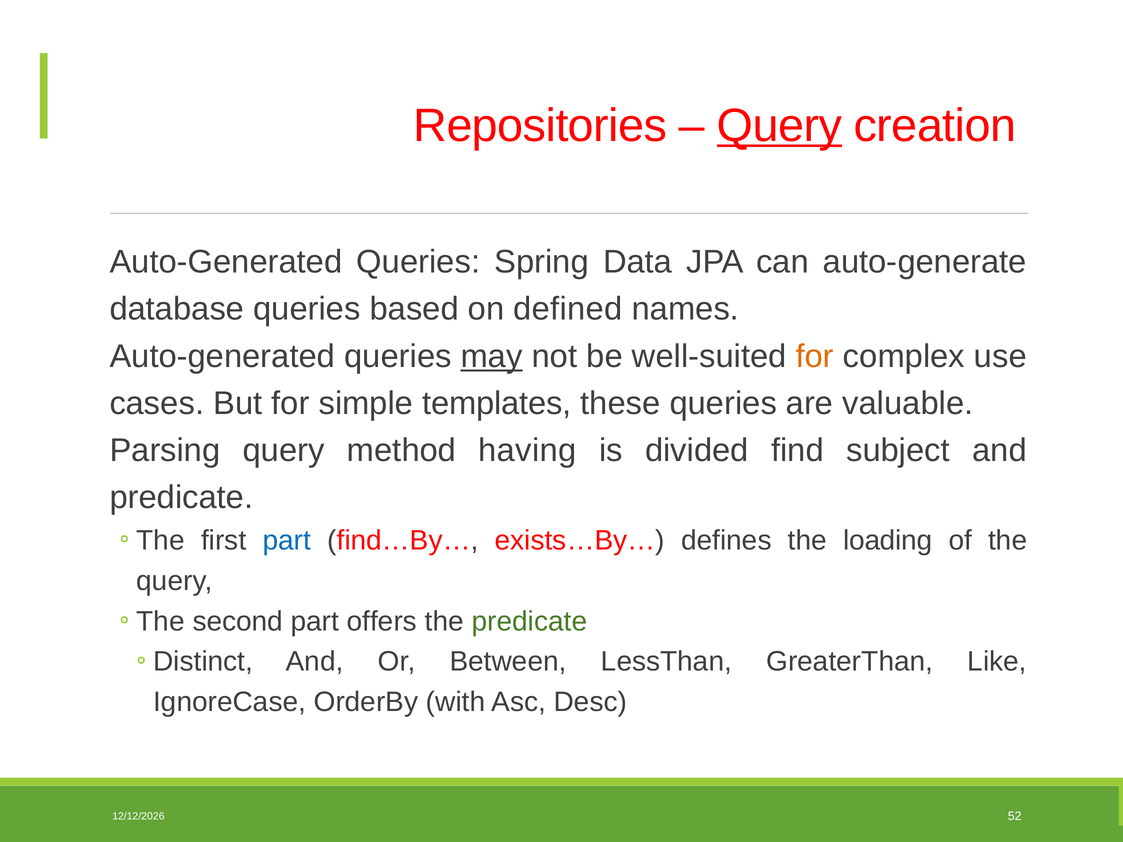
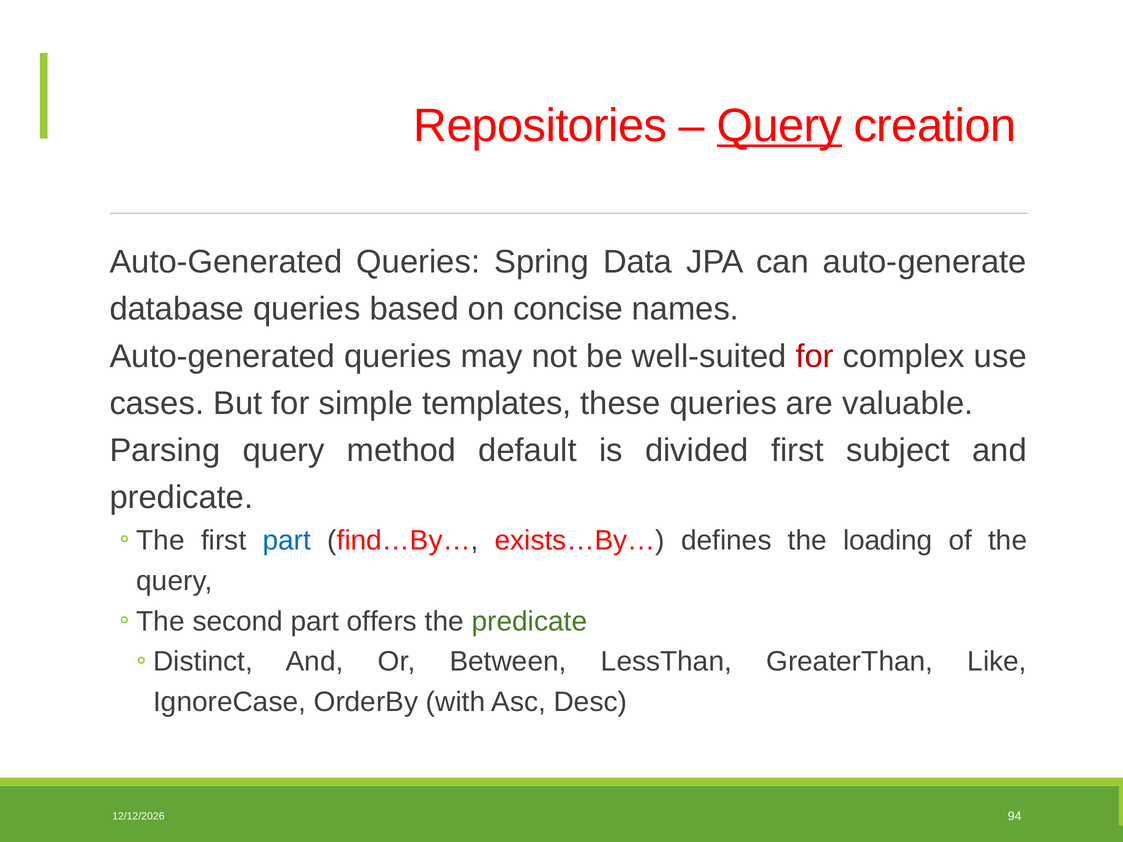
defined: defined -> concise
may underline: present -> none
for at (815, 356) colour: orange -> red
having: having -> default
divided find: find -> first
52: 52 -> 94
